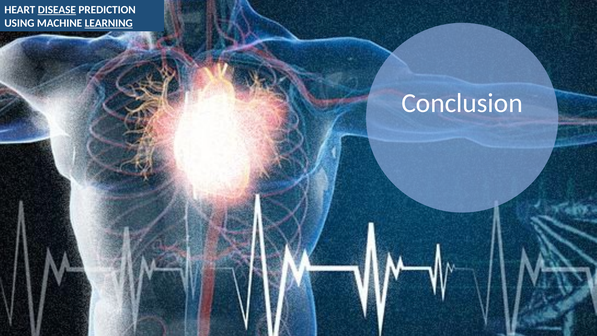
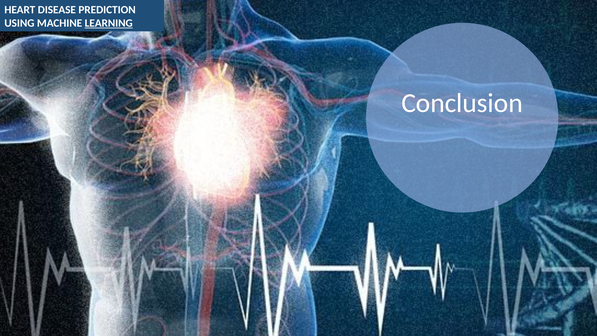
DISEASE underline: present -> none
